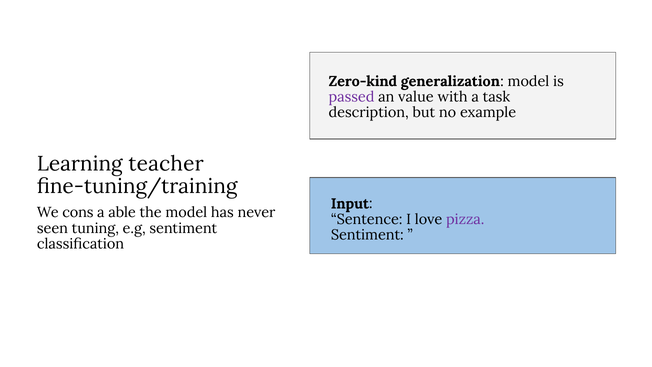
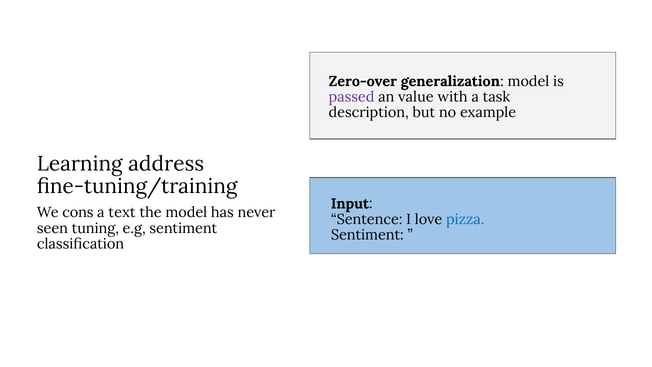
Zero-kind: Zero-kind -> Zero-over
teacher: teacher -> address
able: able -> text
pizza colour: purple -> blue
